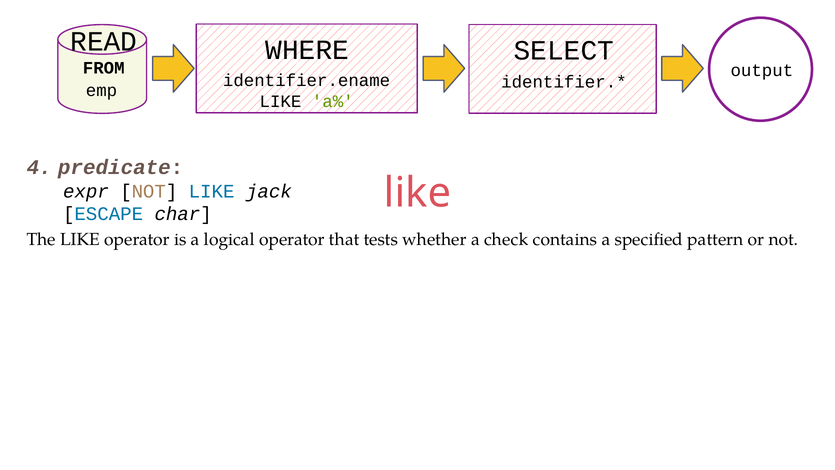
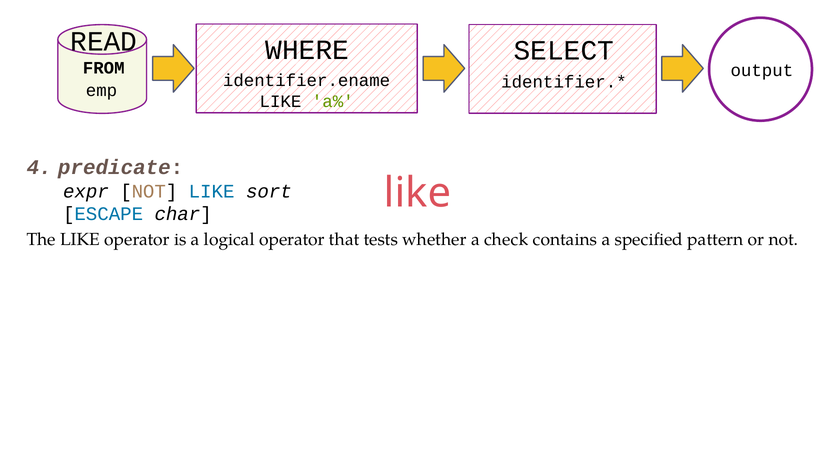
jack: jack -> sort
